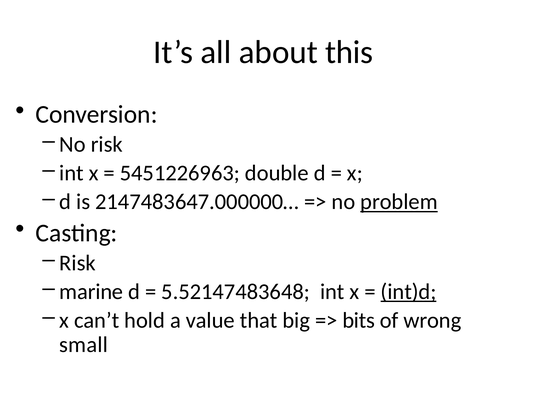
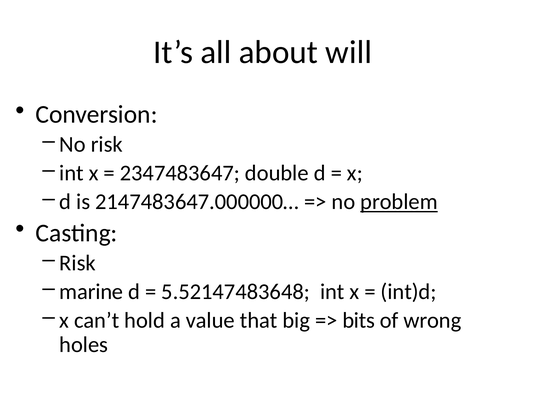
this: this -> will
5451226963: 5451226963 -> 2347483647
int)d underline: present -> none
small: small -> holes
